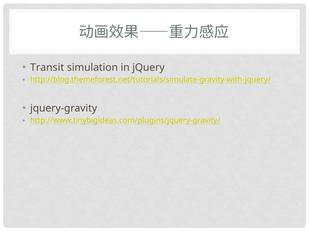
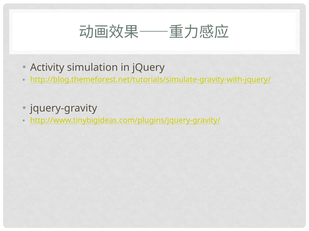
Transit: Transit -> Activity
